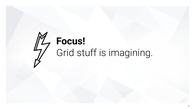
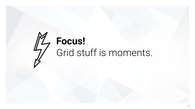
imagining: imagining -> moments
